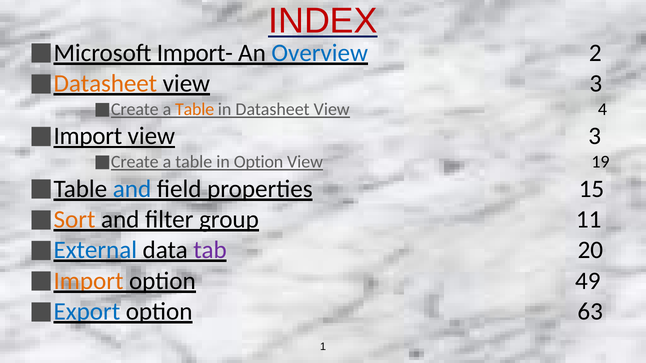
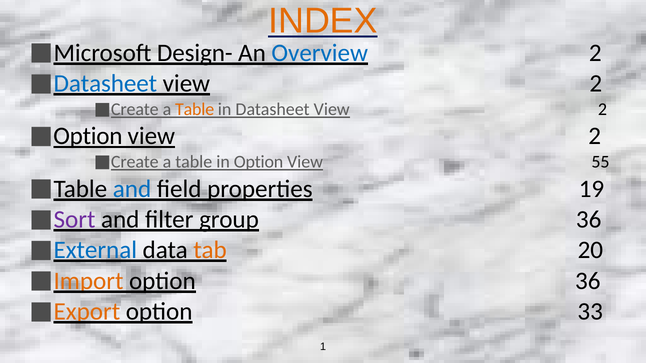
INDEX colour: red -> orange
Import-: Import- -> Design-
Datasheet at (105, 84) colour: orange -> blue
3 at (596, 84): 3 -> 2
in Datasheet View 4: 4 -> 2
Import at (88, 136): Import -> Option
3 at (595, 136): 3 -> 2
19: 19 -> 55
15: 15 -> 19
Sort colour: orange -> purple
group 11: 11 -> 36
tab colour: purple -> orange
option 49: 49 -> 36
Export colour: blue -> orange
63: 63 -> 33
